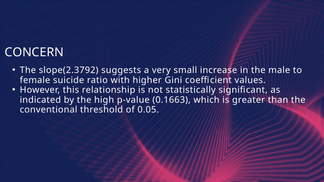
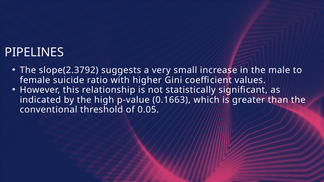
CONCERN: CONCERN -> PIPELINES
